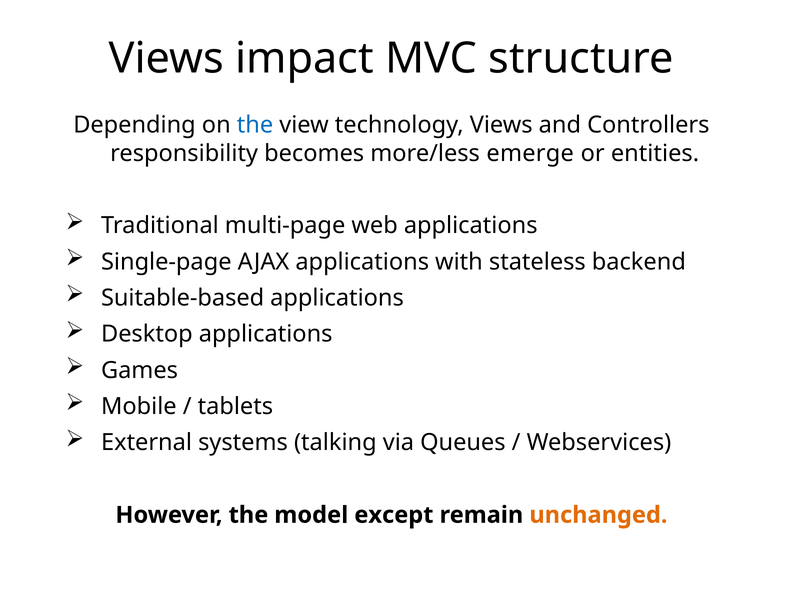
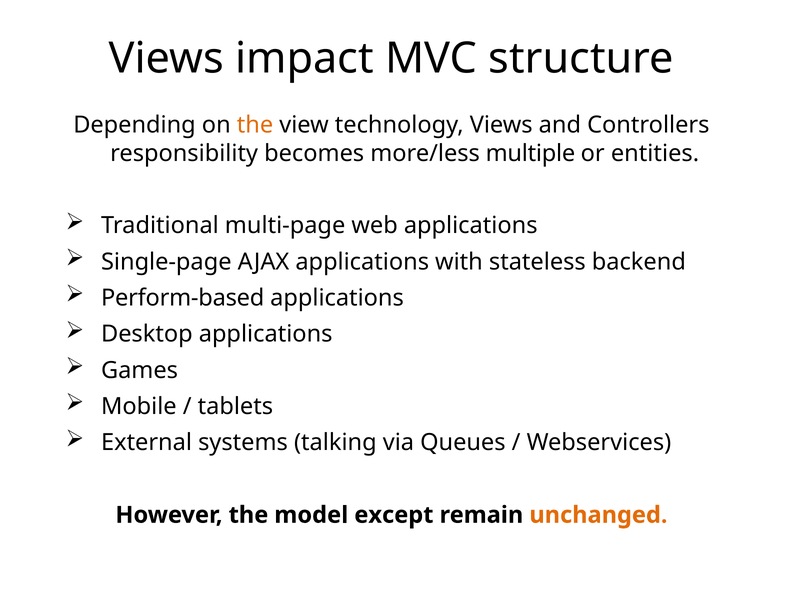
the at (255, 125) colour: blue -> orange
emerge: emerge -> multiple
Suitable-based: Suitable-based -> Perform-based
